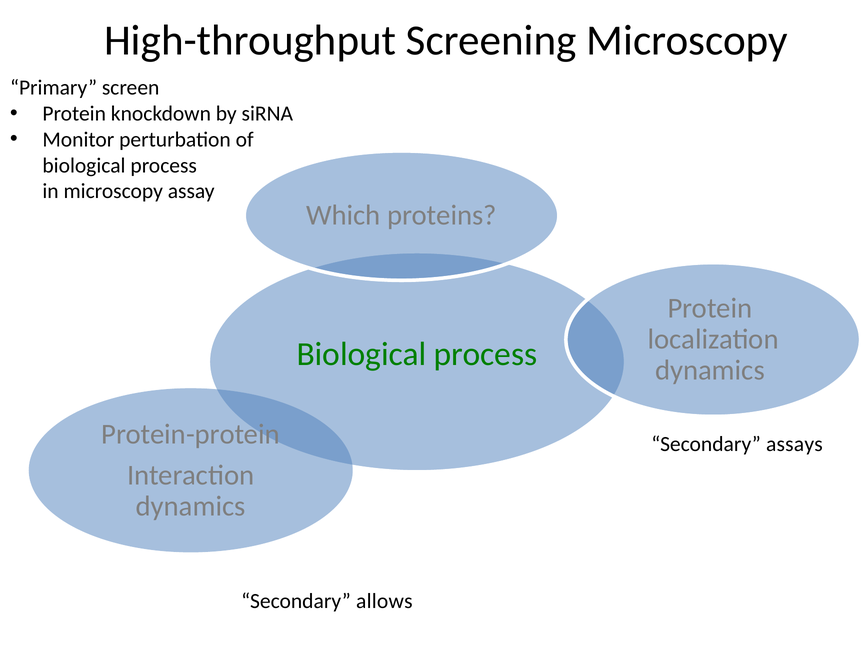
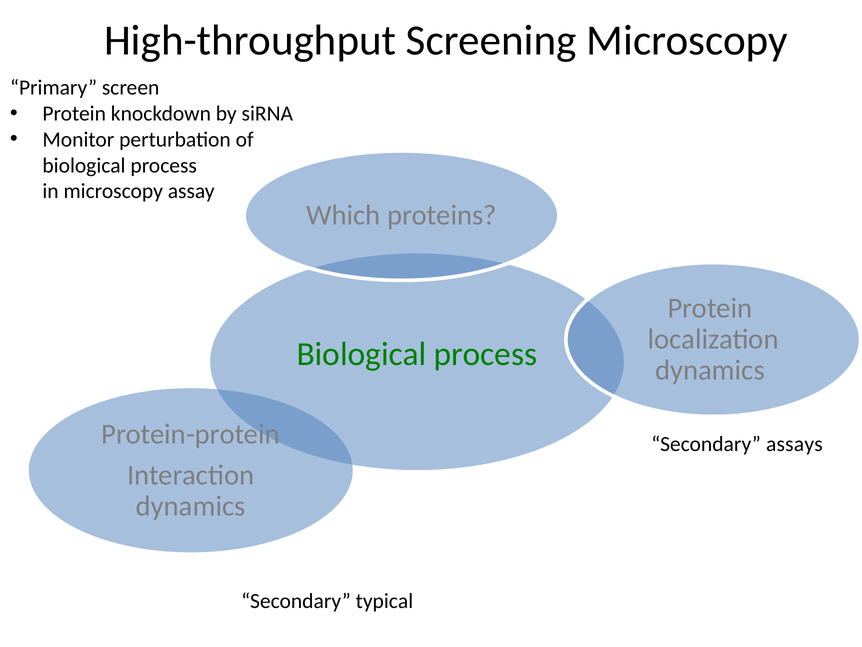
allows: allows -> typical
